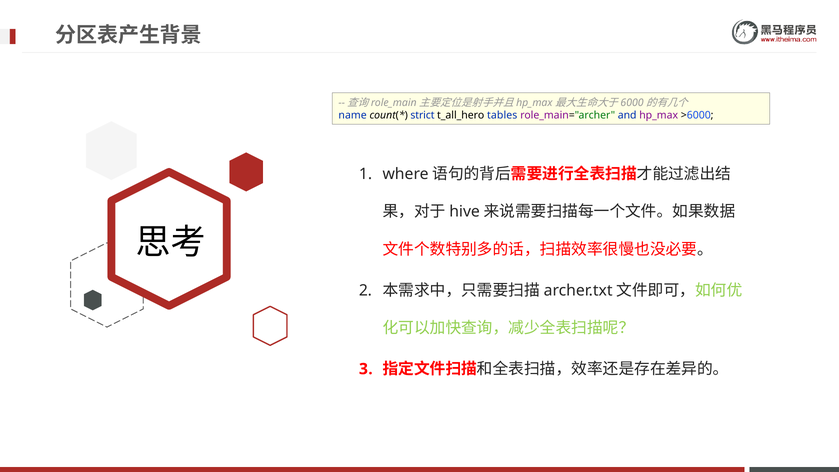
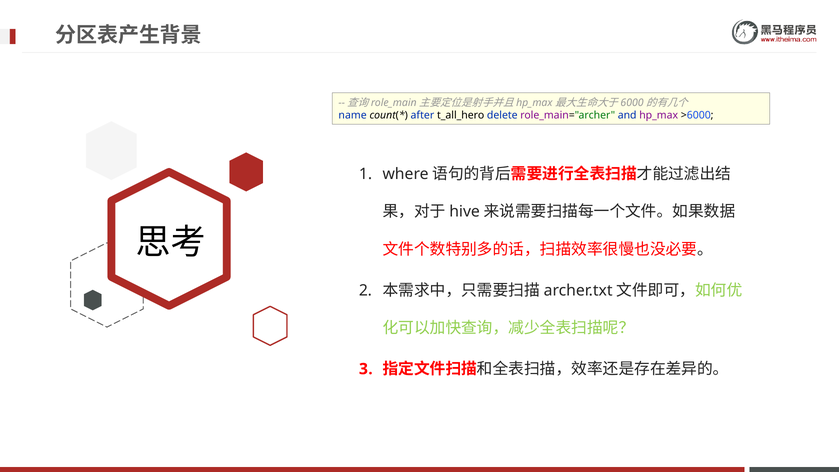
strict: strict -> after
tables: tables -> delete
